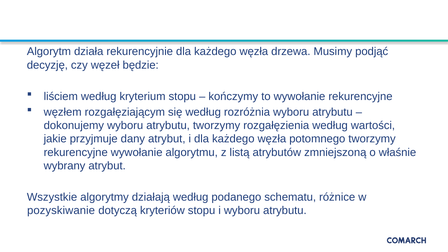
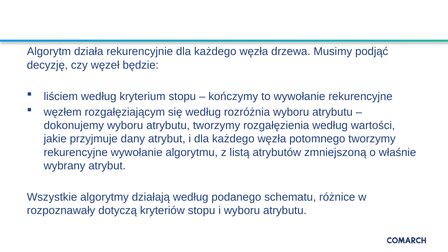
pozyskiwanie: pozyskiwanie -> rozpoznawały
